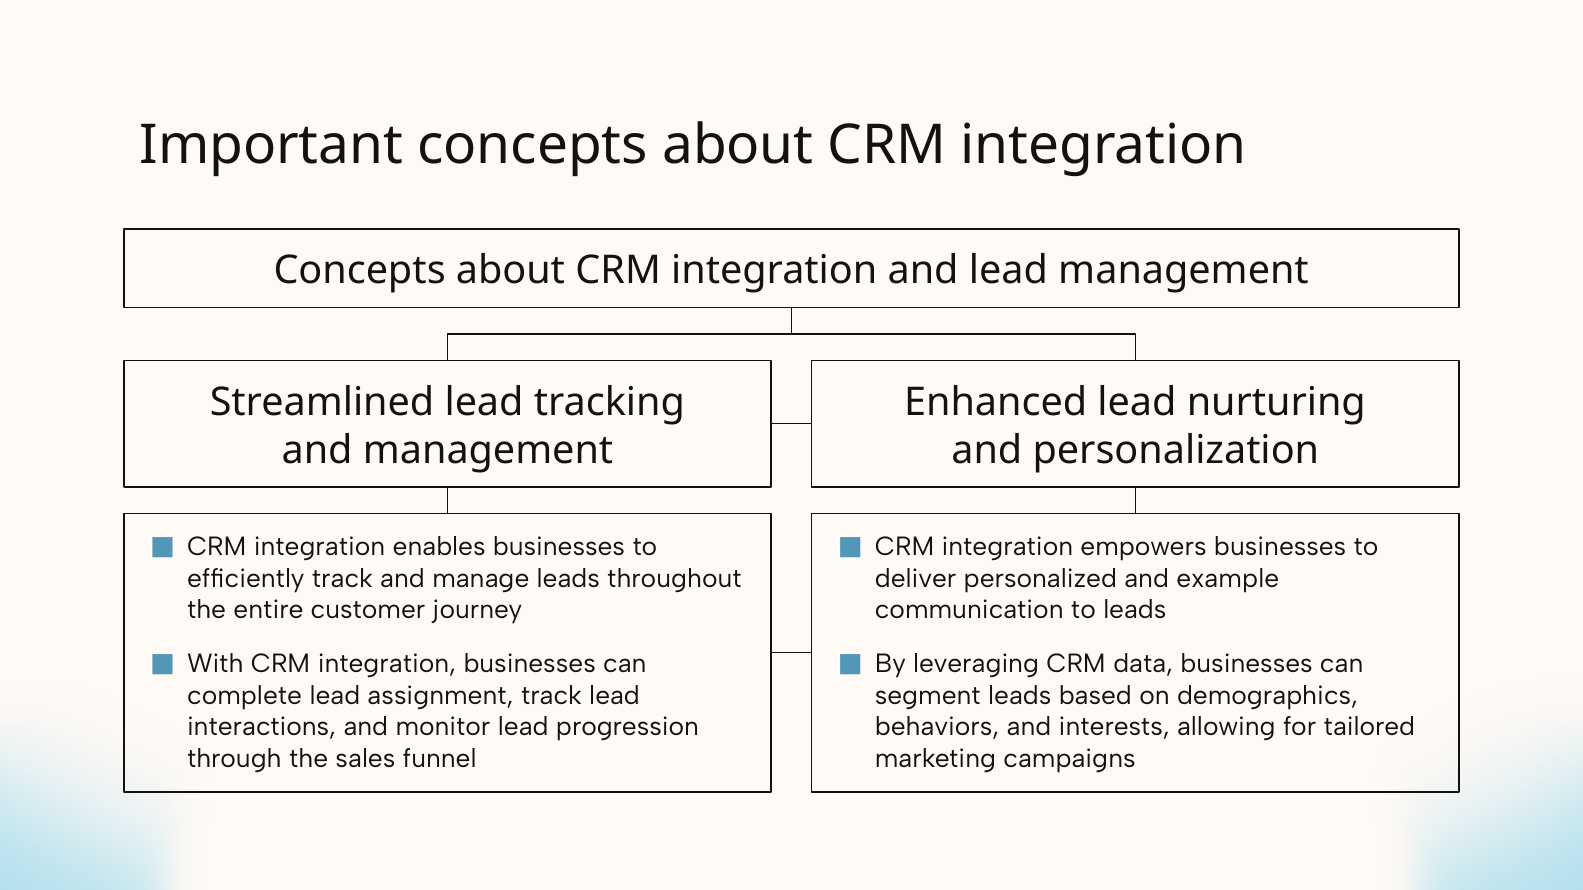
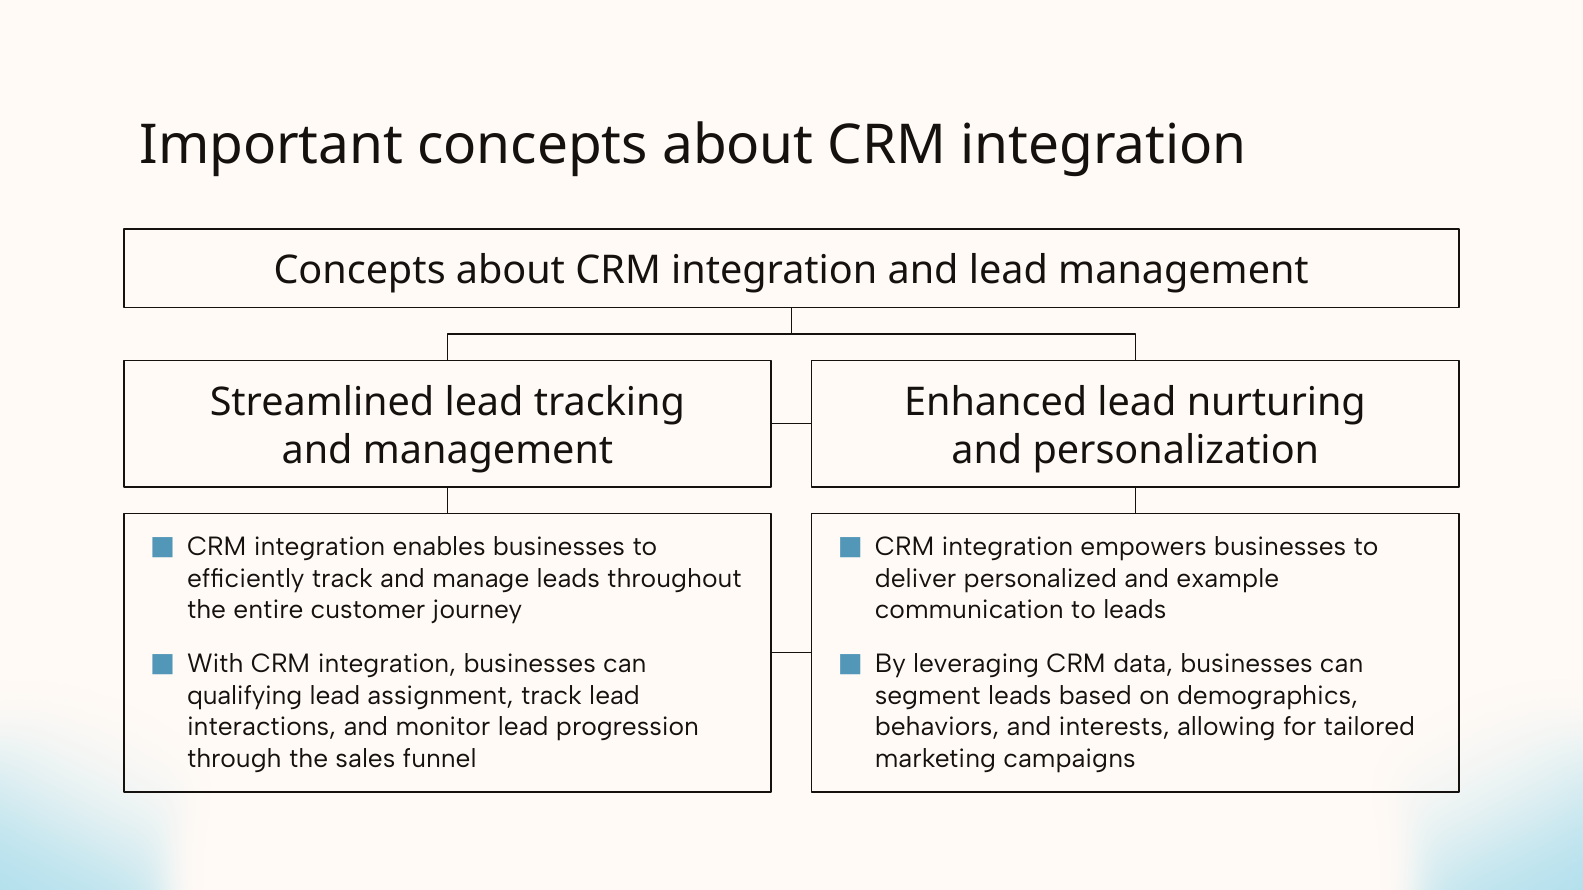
complete: complete -> qualifying
